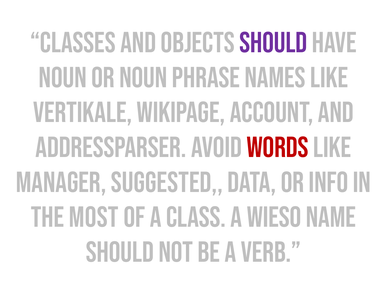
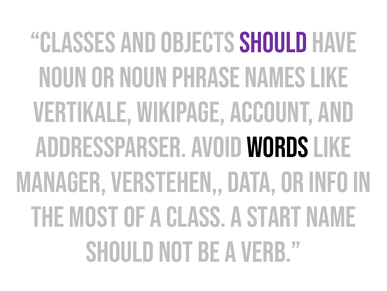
words colour: red -> black
Suggested: Suggested -> Verstehen
wieso: wieso -> start
